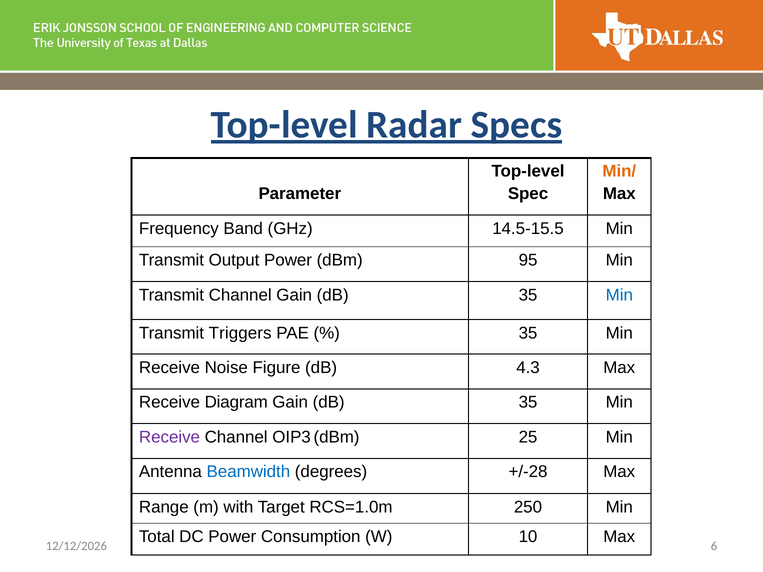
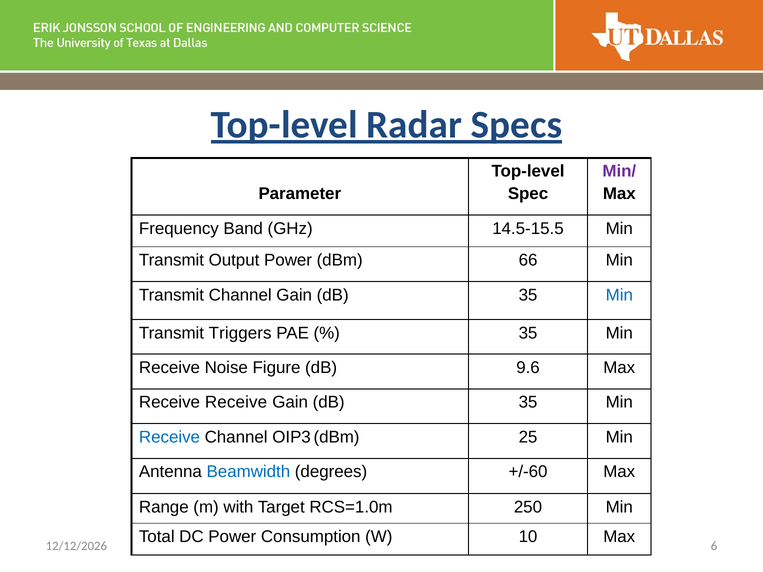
Min/ colour: orange -> purple
95: 95 -> 66
4.3: 4.3 -> 9.6
Receive Diagram: Diagram -> Receive
Receive at (170, 437) colour: purple -> blue
+/-28: +/-28 -> +/-60
